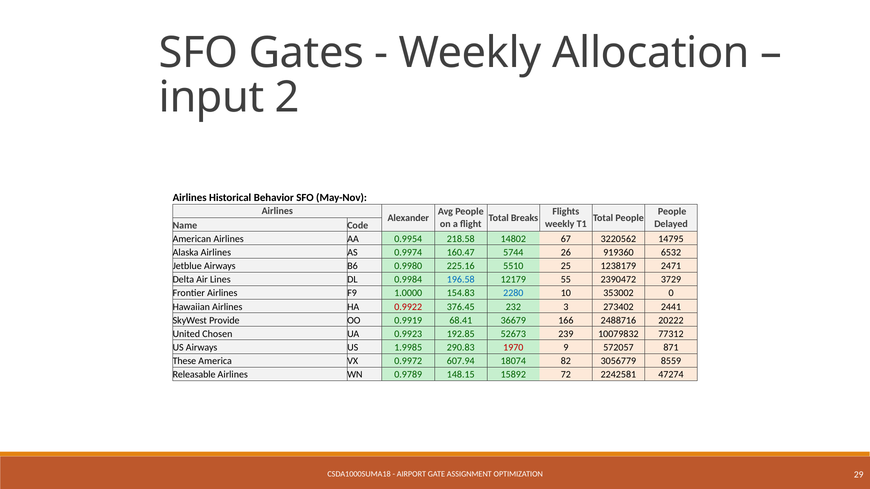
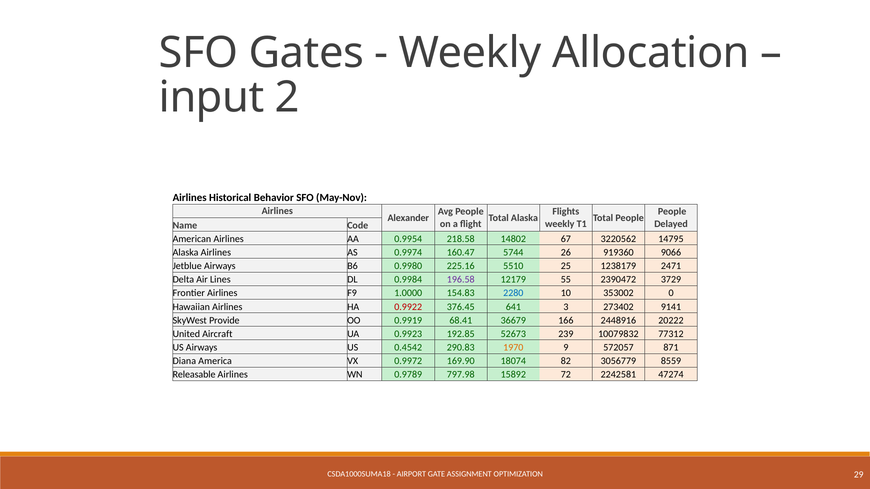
Total Breaks: Breaks -> Alaska
6532: 6532 -> 9066
196.58 colour: blue -> purple
232: 232 -> 641
2441: 2441 -> 9141
2488716: 2488716 -> 2448916
Chosen: Chosen -> Aircraft
1.9985: 1.9985 -> 0.4542
1970 colour: red -> orange
These: These -> Diana
607.94: 607.94 -> 169.90
148.15: 148.15 -> 797.98
